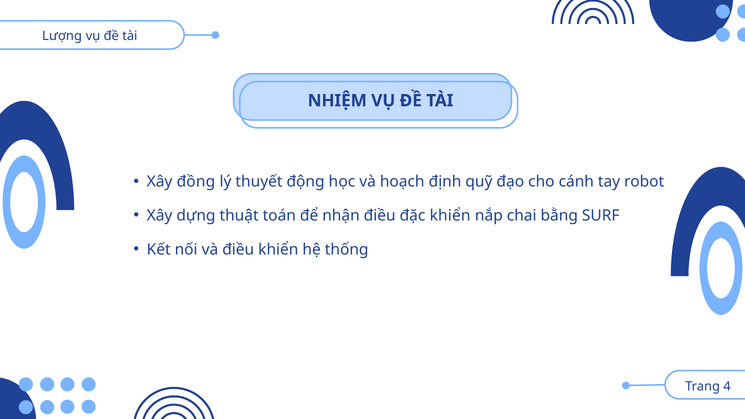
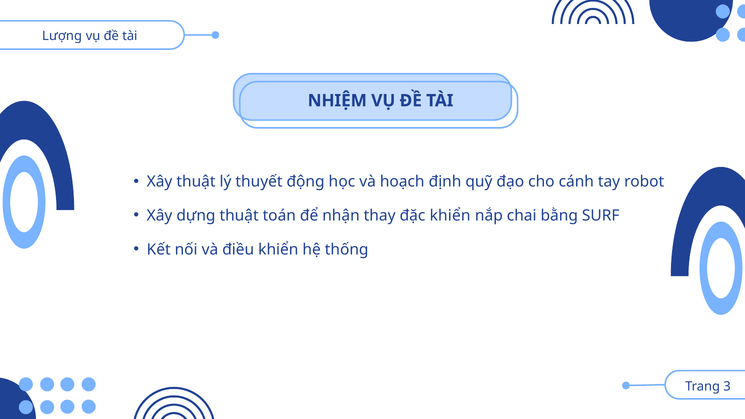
Xây đồng: đồng -> thuật
nhận điều: điều -> thay
4: 4 -> 3
